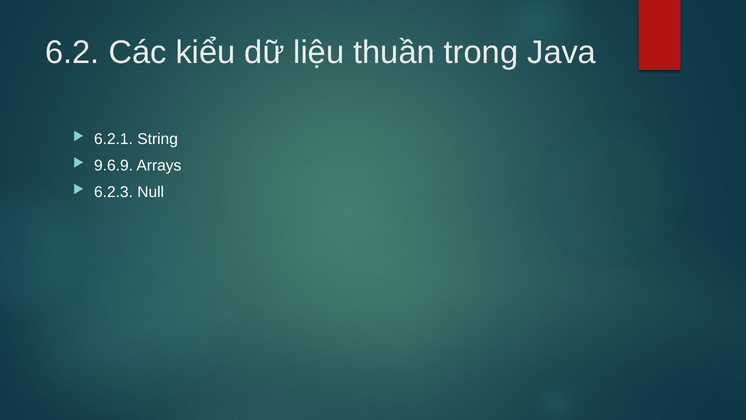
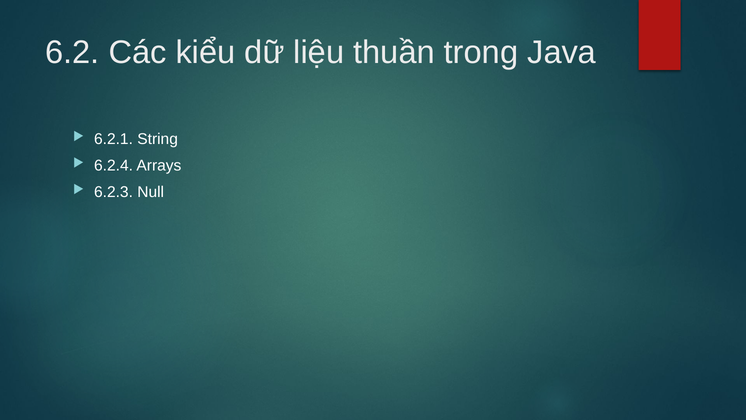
9.6.9: 9.6.9 -> 6.2.4
